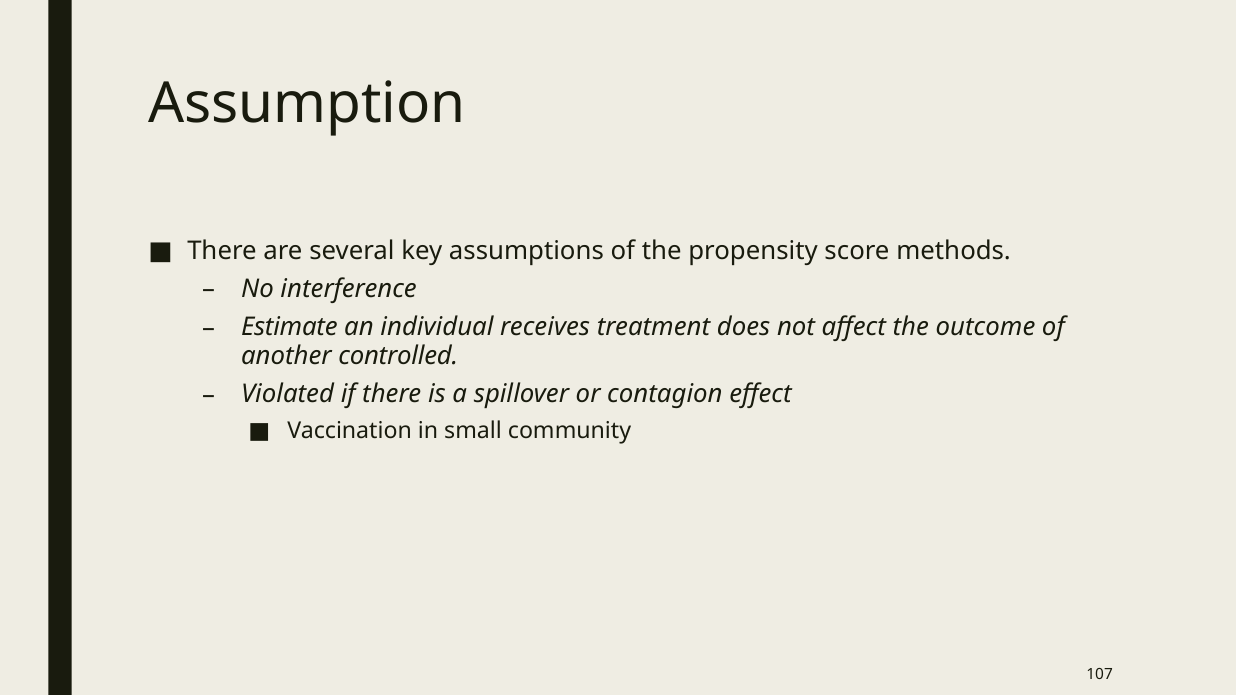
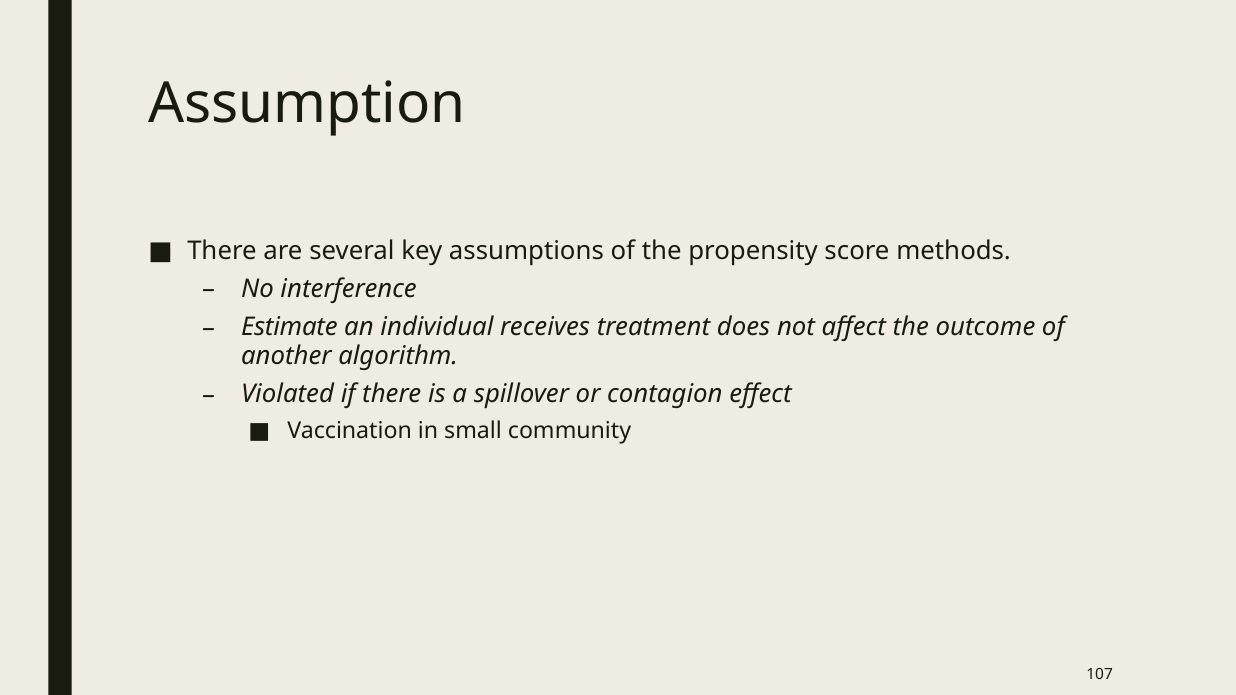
controlled: controlled -> algorithm
